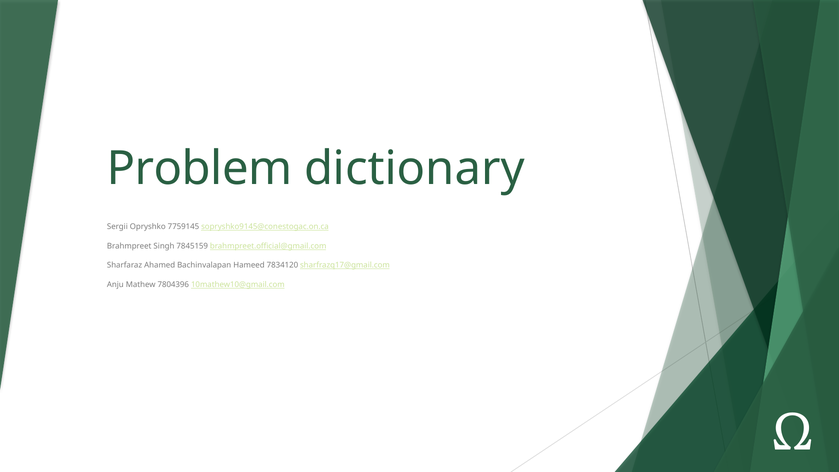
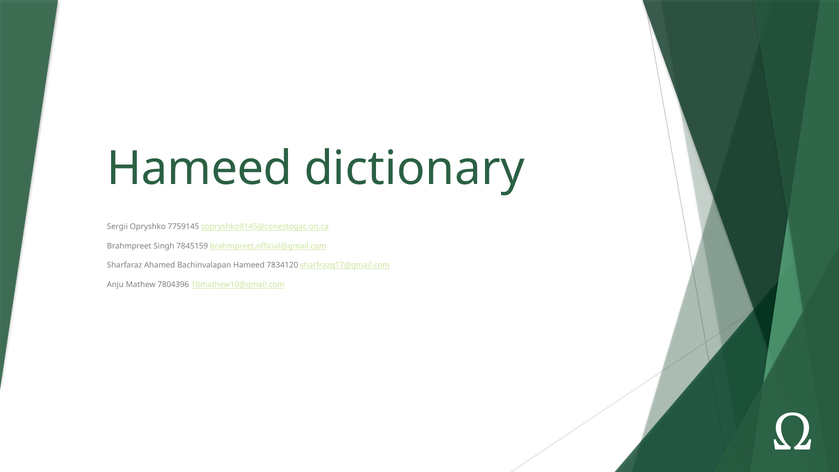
Problem at (200, 168): Problem -> Hameed
